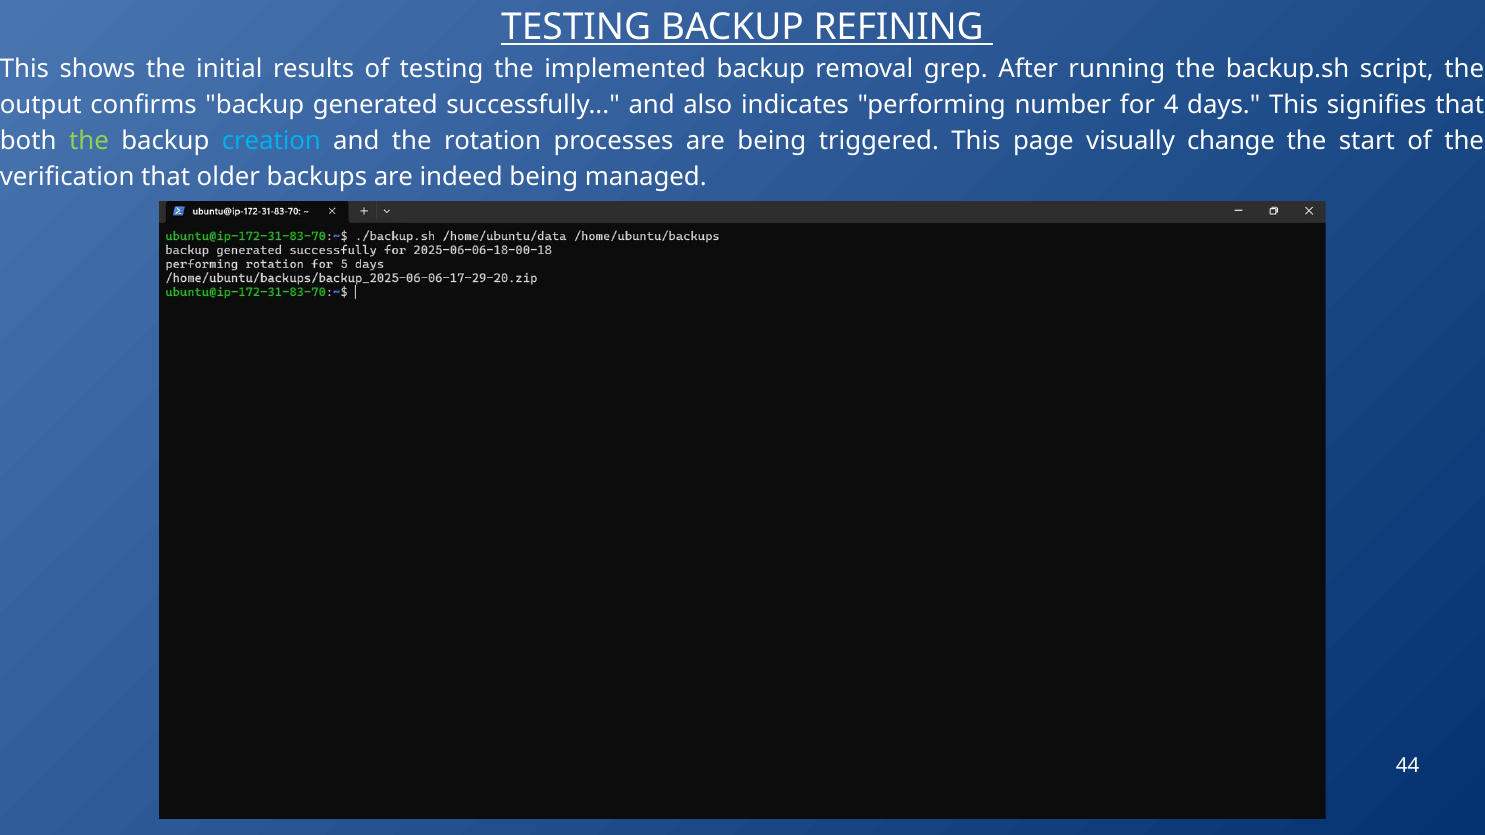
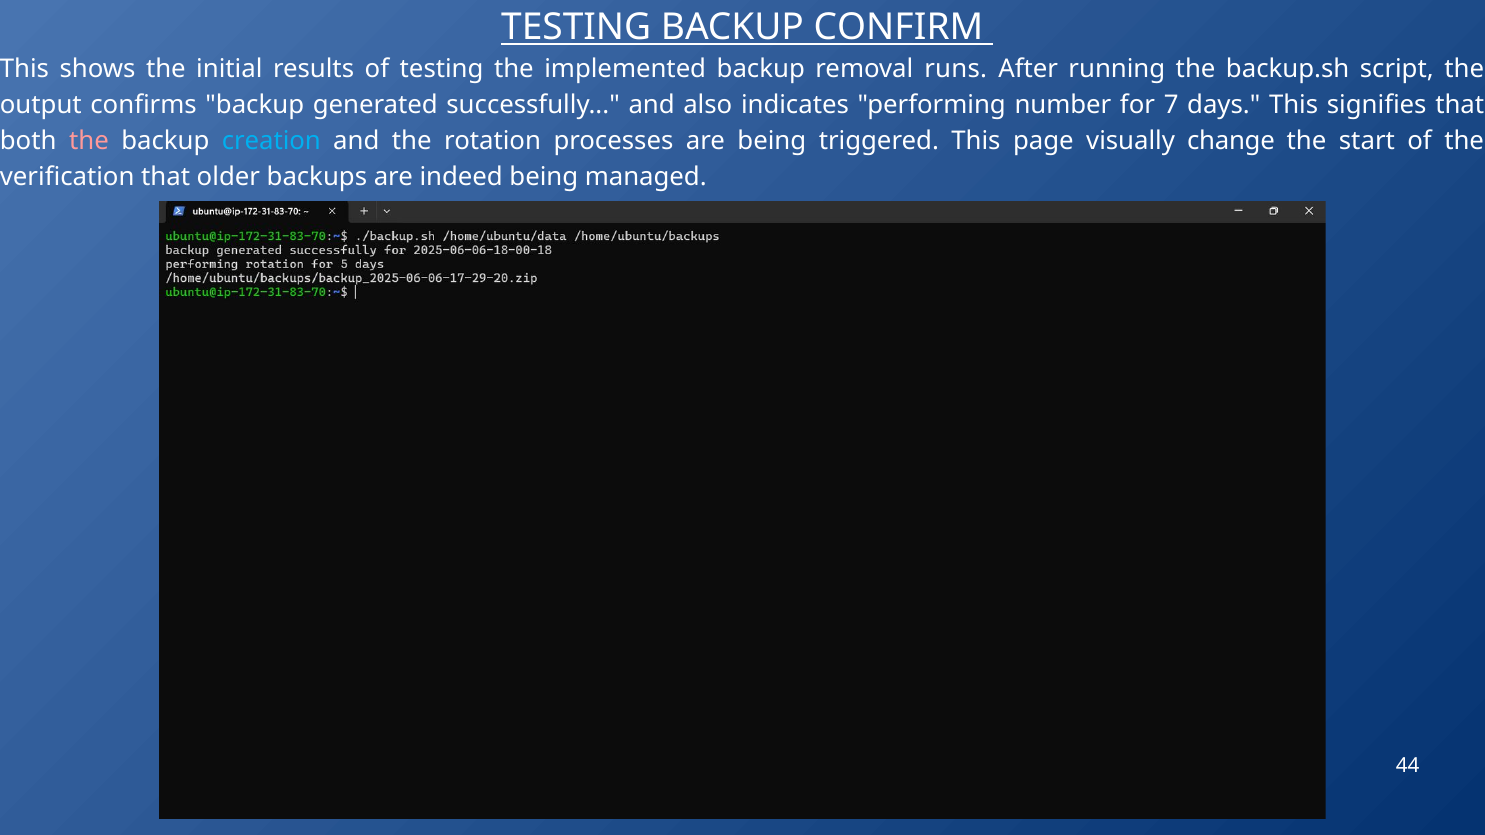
REFINING: REFINING -> CONFIRM
grep: grep -> runs
4: 4 -> 7
the at (89, 141) colour: light green -> pink
